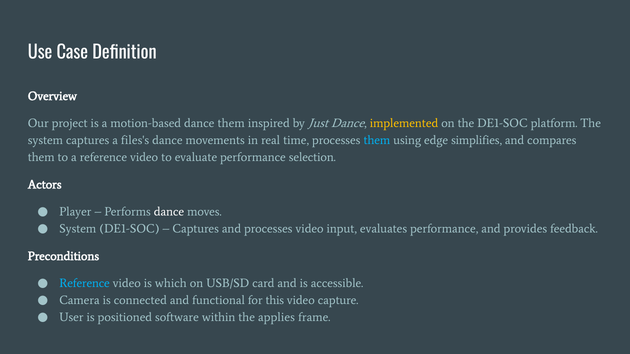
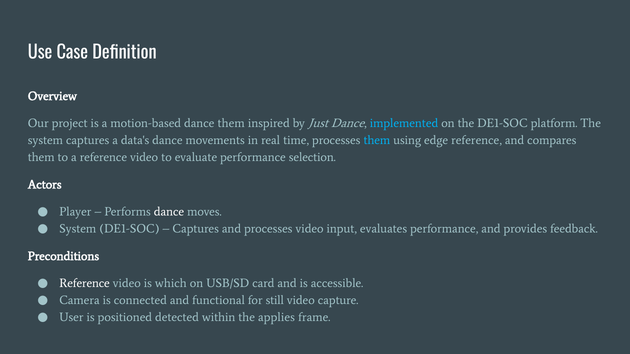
implemented colour: yellow -> light blue
files's: files's -> data's
edge simplifies: simplifies -> reference
Reference at (85, 284) colour: light blue -> white
this: this -> still
software: software -> detected
